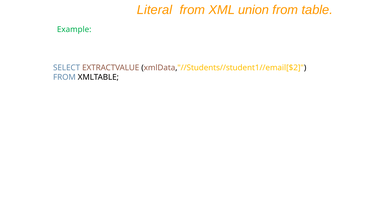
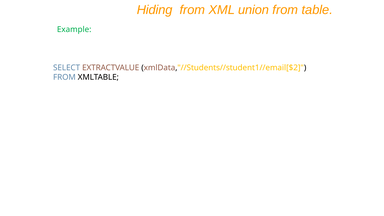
Literal: Literal -> Hiding
